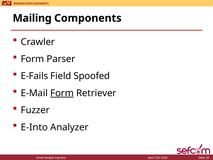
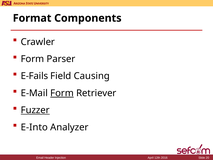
Mailing: Mailing -> Format
Spoofed: Spoofed -> Causing
Fuzzer underline: none -> present
